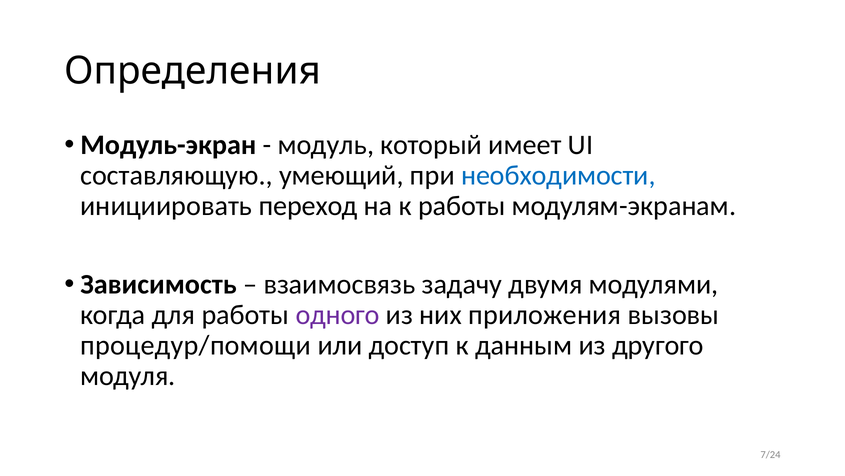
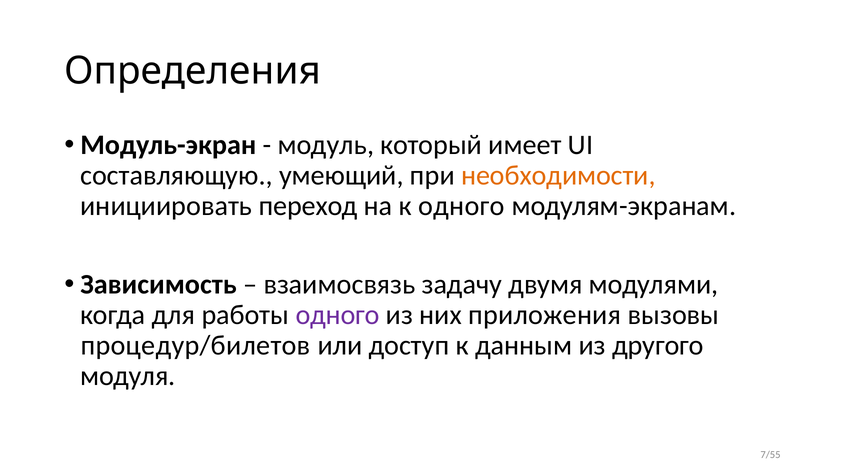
необходимости colour: blue -> orange
к работы: работы -> одного
процедур/помощи: процедур/помощи -> процедур/билетов
7/24: 7/24 -> 7/55
